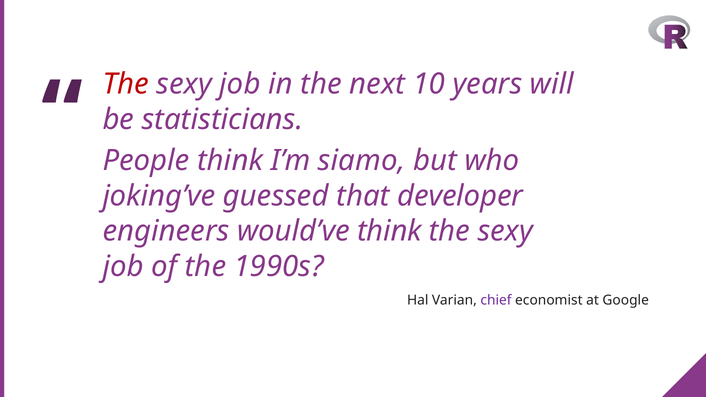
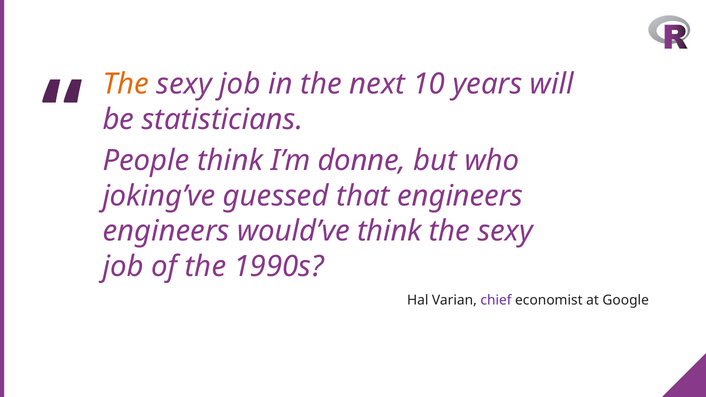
The at (126, 84) colour: red -> orange
siamo: siamo -> donne
that developer: developer -> engineers
